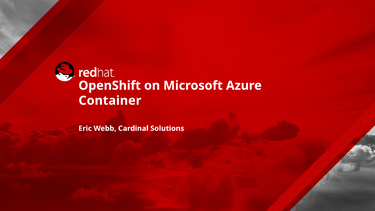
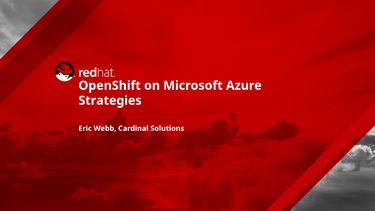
Container: Container -> Strategies
